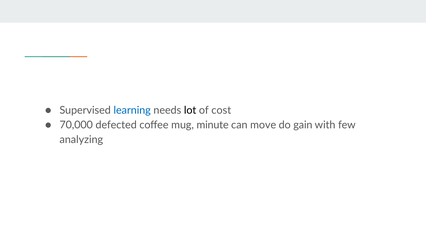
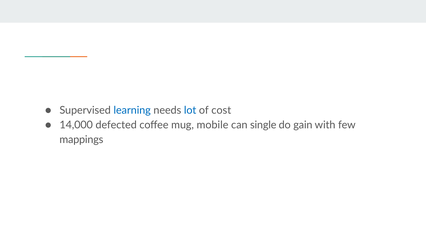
lot colour: black -> blue
70,000: 70,000 -> 14,000
minute: minute -> mobile
move: move -> single
analyzing: analyzing -> mappings
